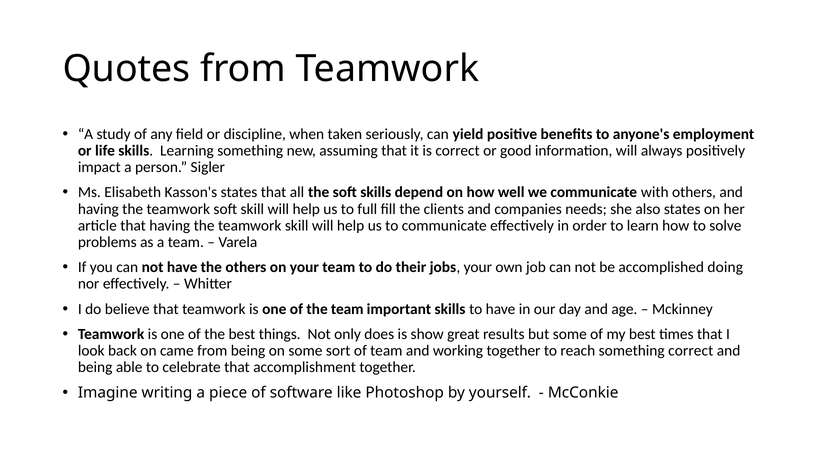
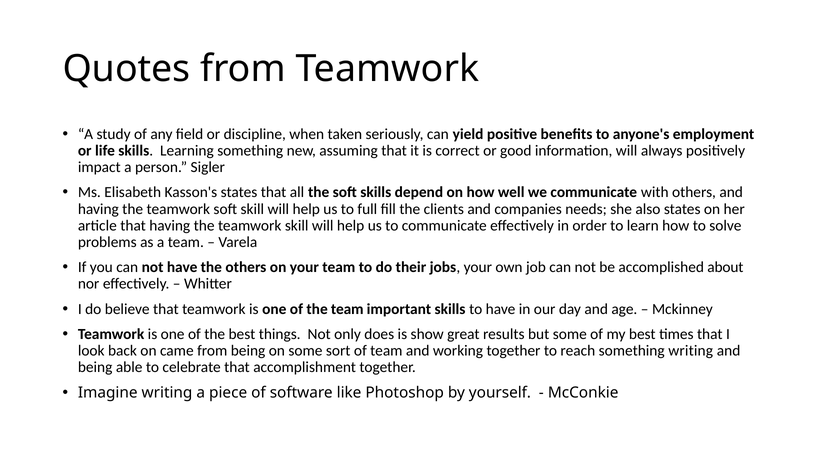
doing: doing -> about
something correct: correct -> writing
